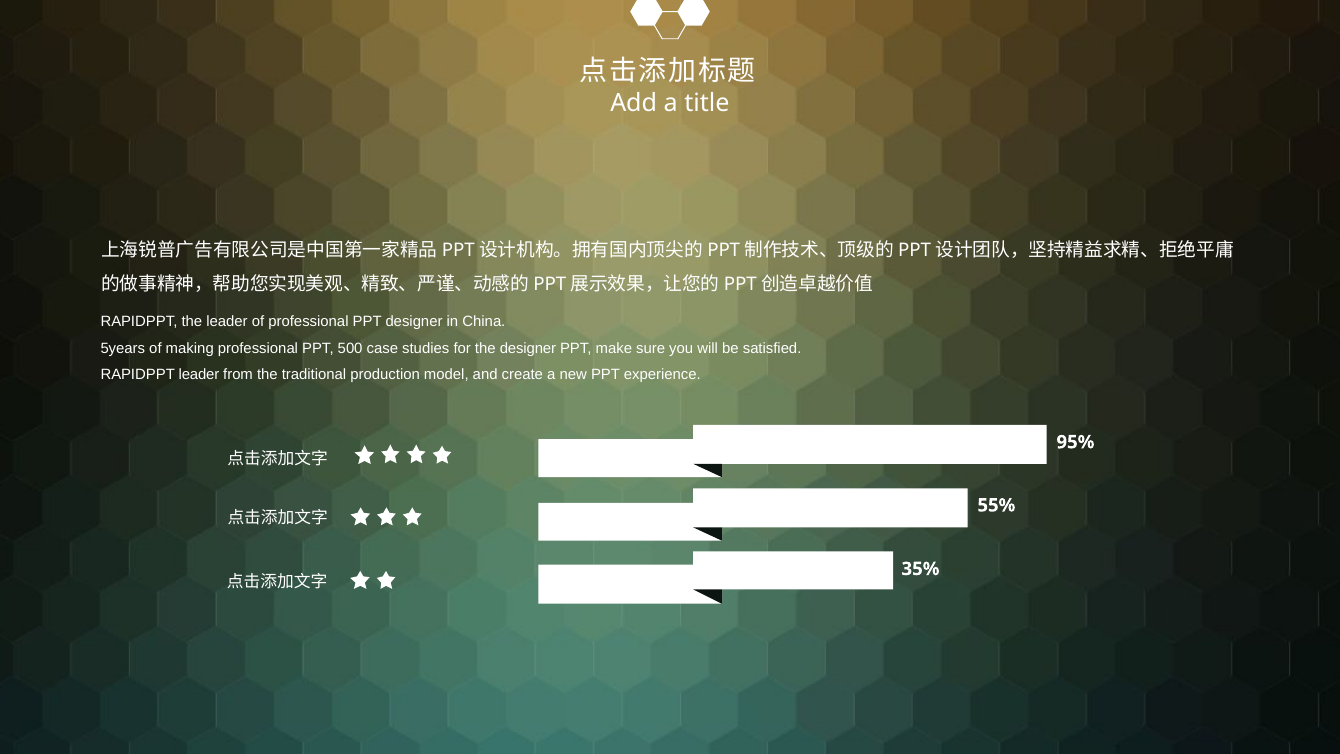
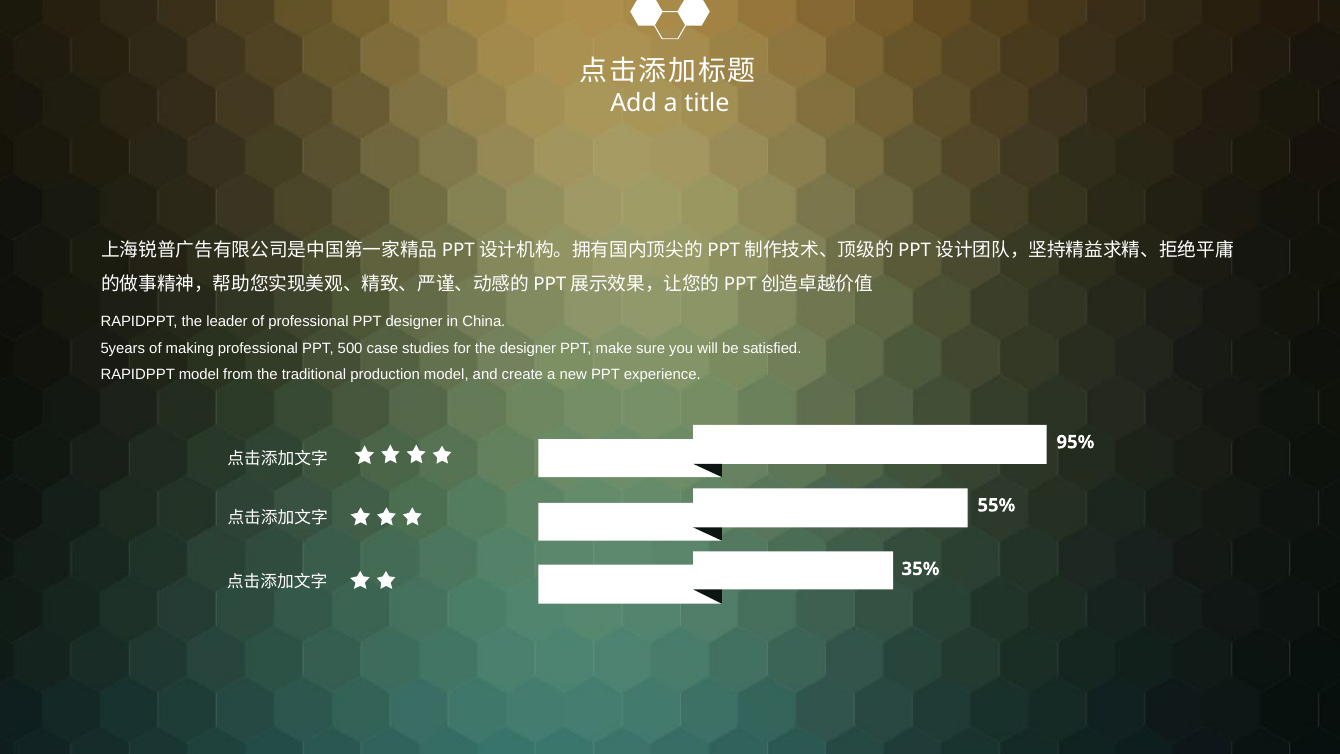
RAPIDPPT leader: leader -> model
